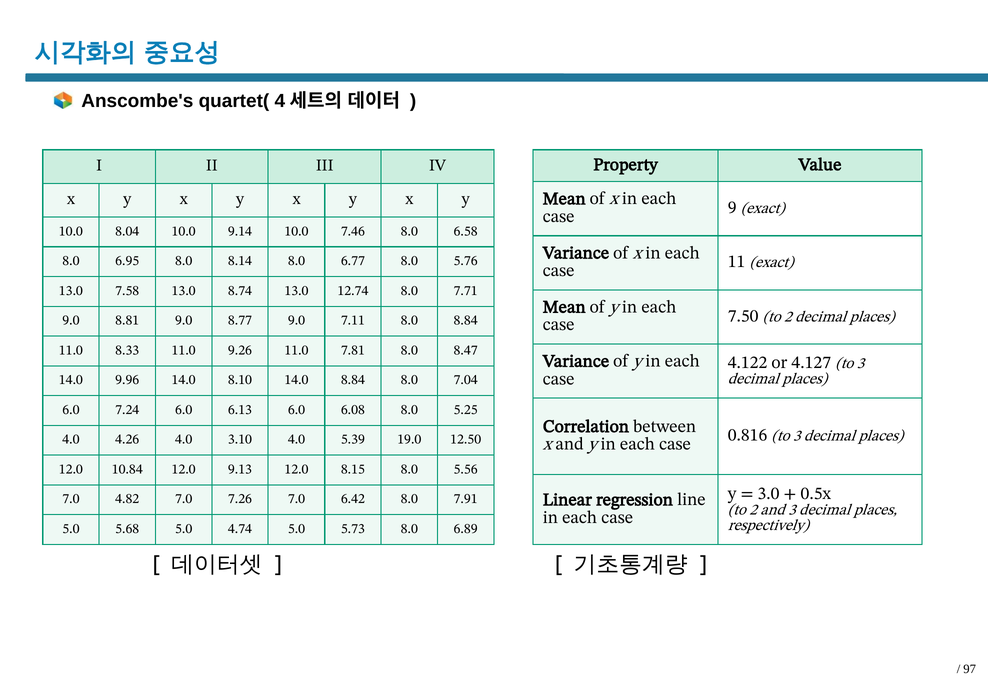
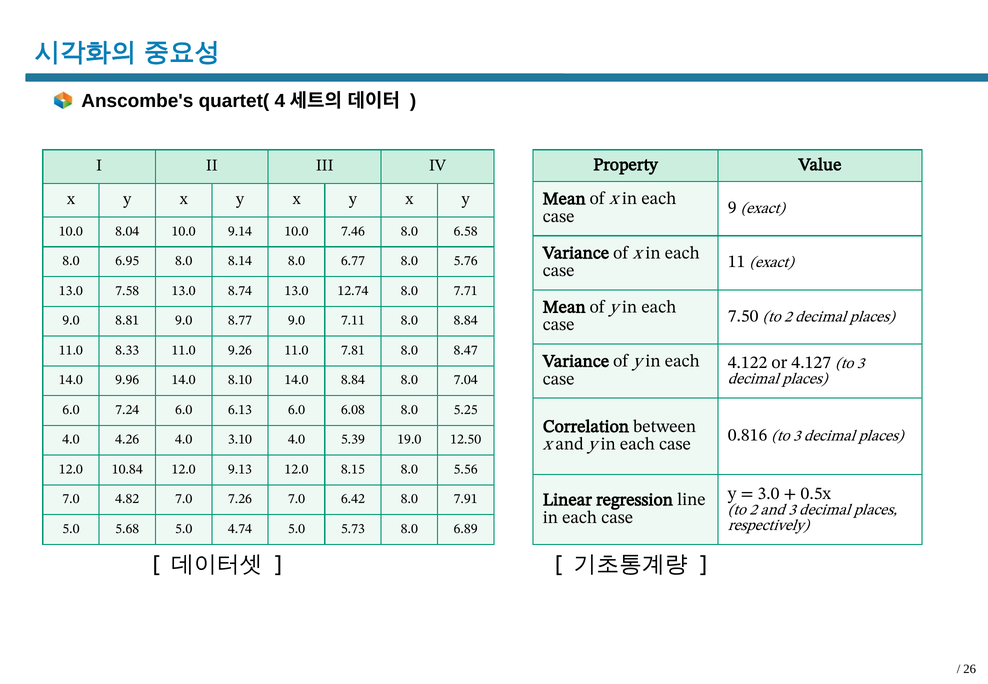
97: 97 -> 26
